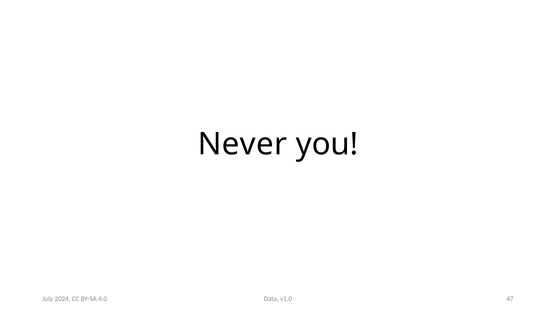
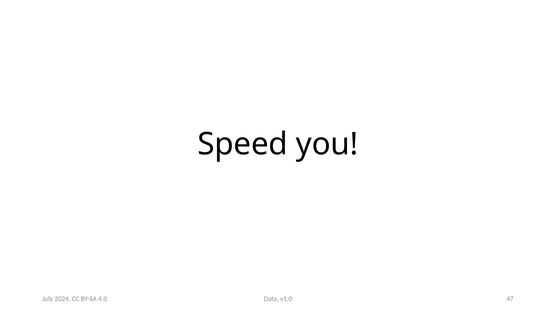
Never: Never -> Speed
